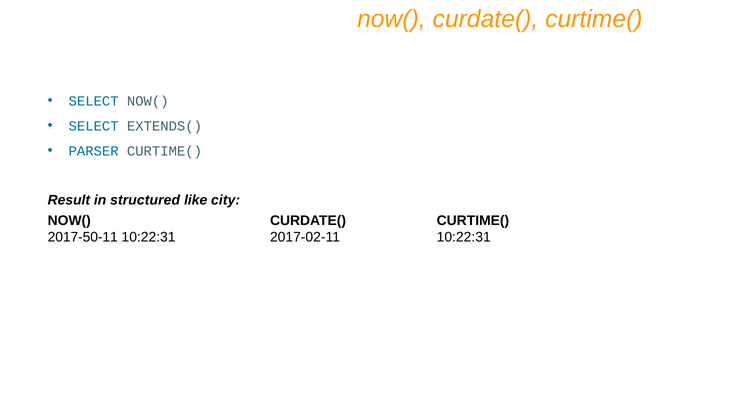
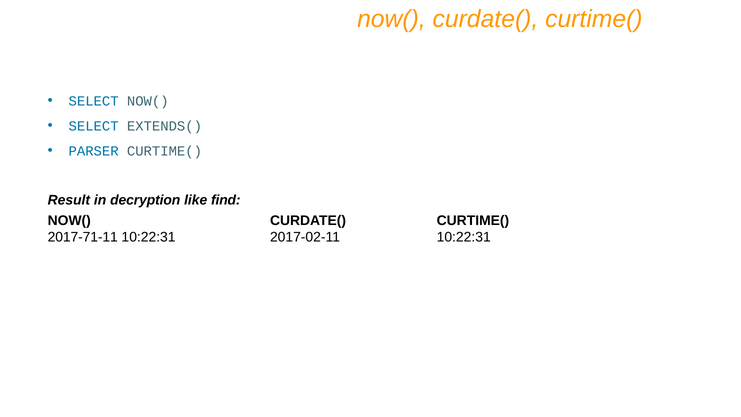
structured: structured -> decryption
city: city -> find
2017-50-11: 2017-50-11 -> 2017-71-11
